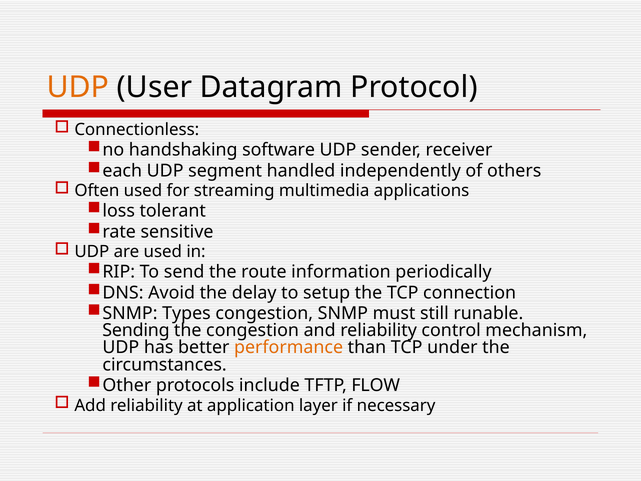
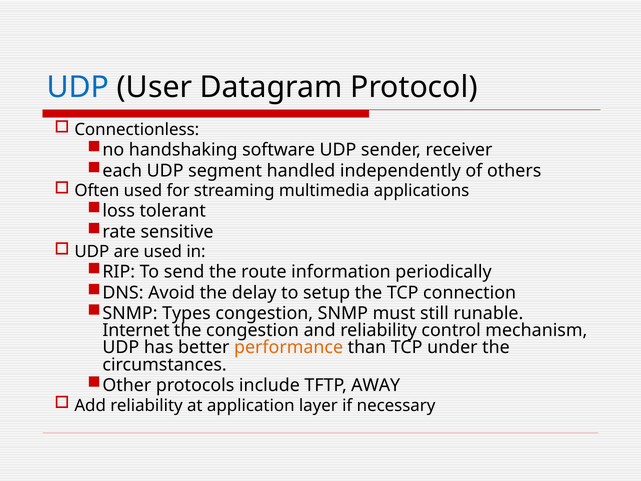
UDP at (78, 87) colour: orange -> blue
Sending: Sending -> Internet
FLOW: FLOW -> AWAY
